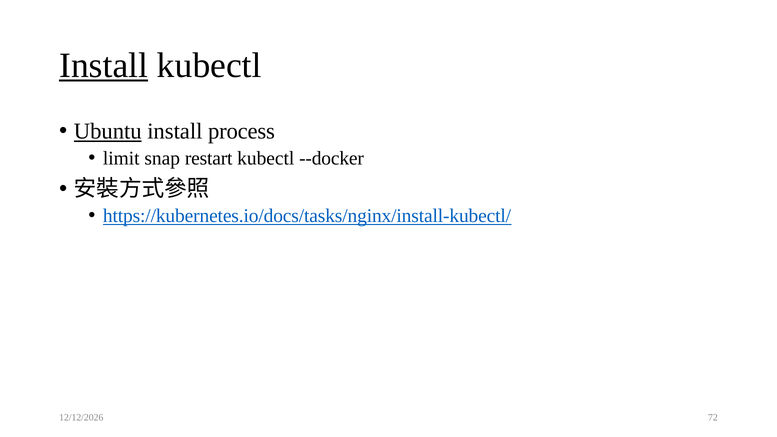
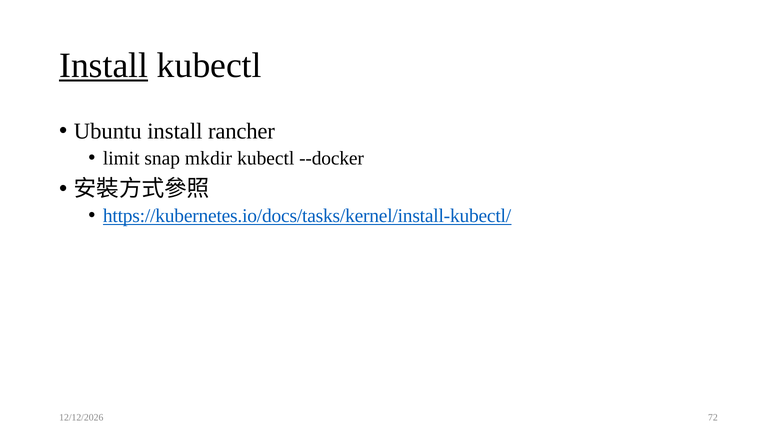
Ubuntu underline: present -> none
process: process -> rancher
restart: restart -> mkdir
https://kubernetes.io/docs/tasks/nginx/install-kubectl/: https://kubernetes.io/docs/tasks/nginx/install-kubectl/ -> https://kubernetes.io/docs/tasks/kernel/install-kubectl/
